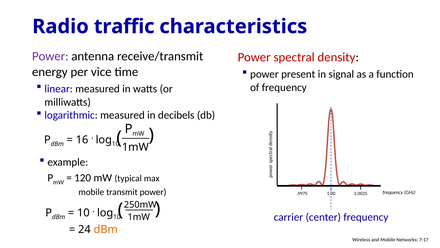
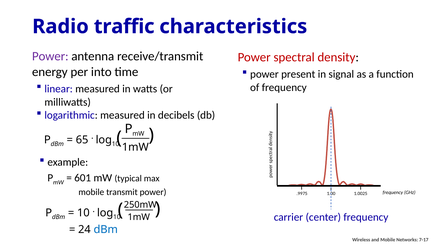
vice: vice -> into
16: 16 -> 65
120: 120 -> 601
dBm at (106, 229) colour: orange -> blue
